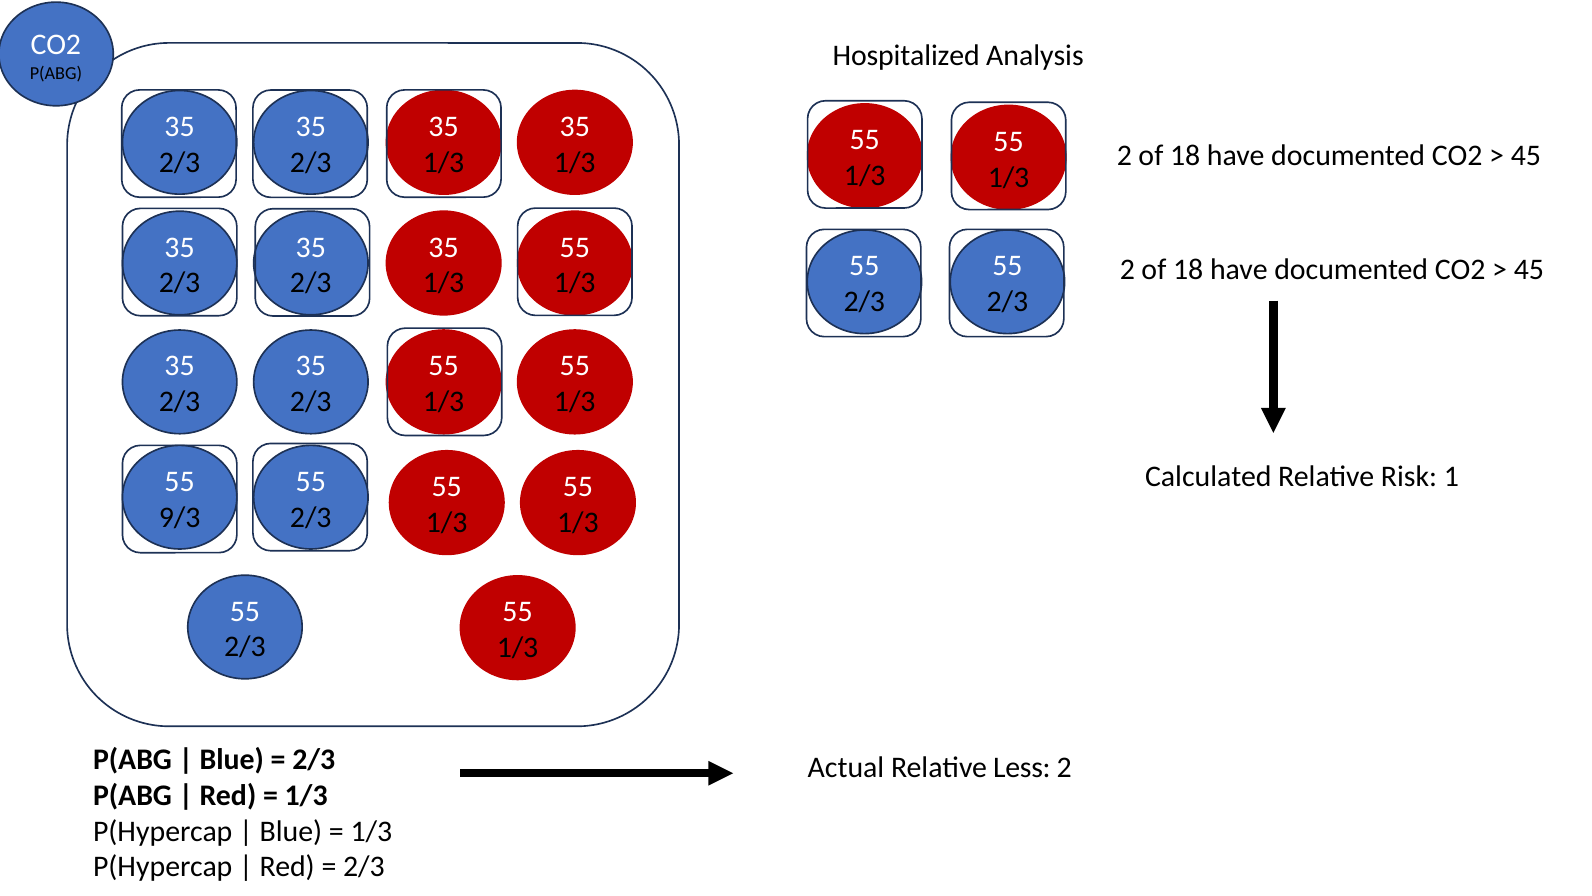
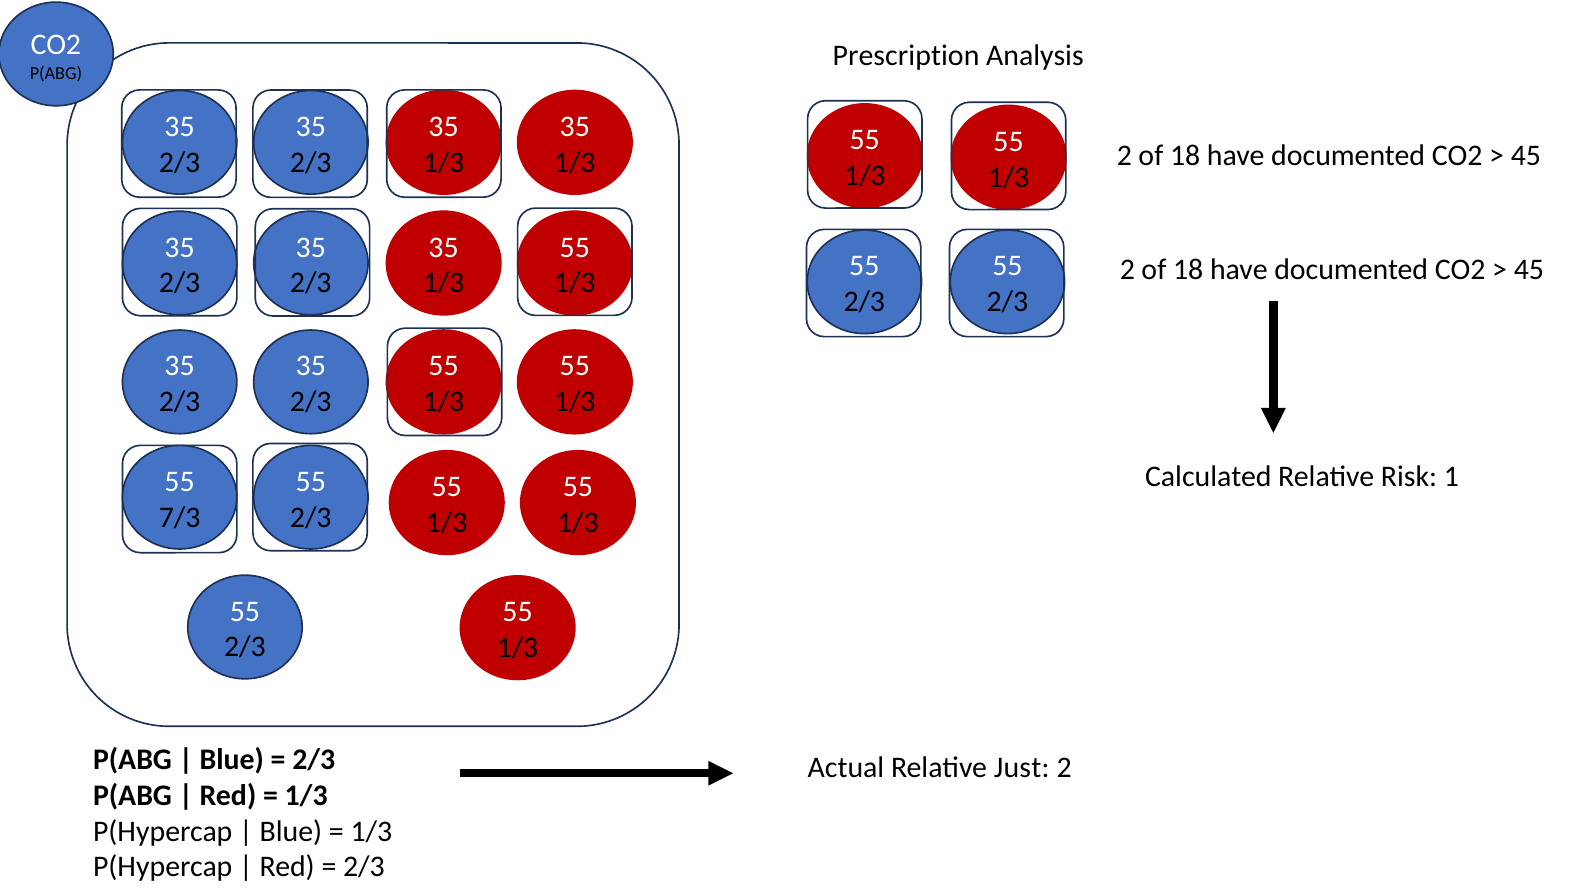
Hospitalized: Hospitalized -> Prescription
9/3: 9/3 -> 7/3
Less: Less -> Just
